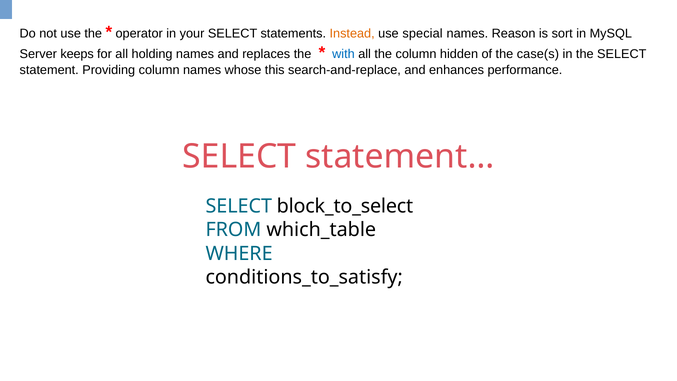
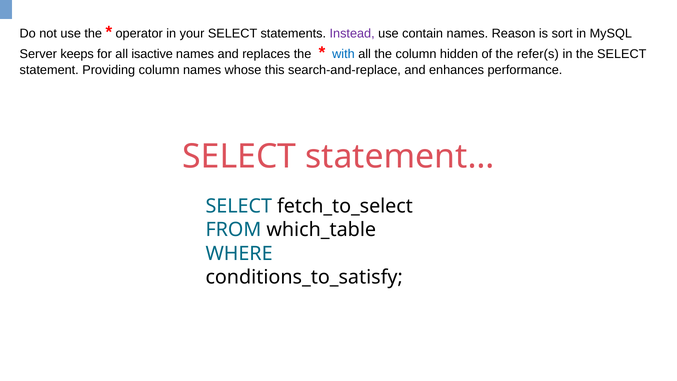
Instead colour: orange -> purple
special: special -> contain
holding: holding -> isactive
case(s: case(s -> refer(s
block_to_select: block_to_select -> fetch_to_select
